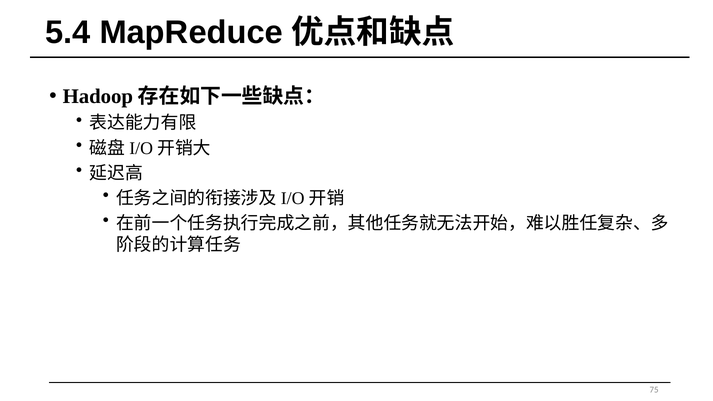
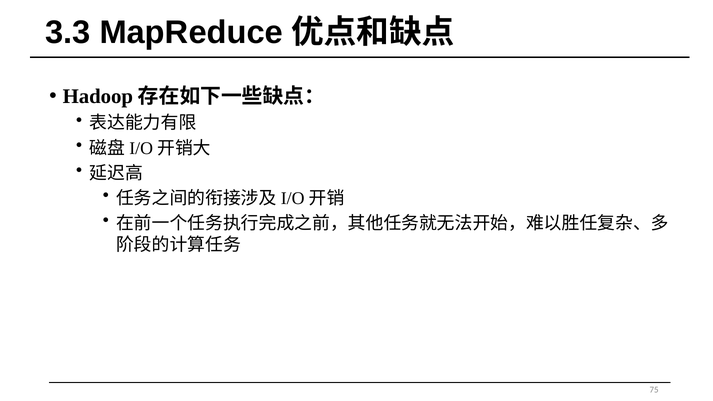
5.4: 5.4 -> 3.3
